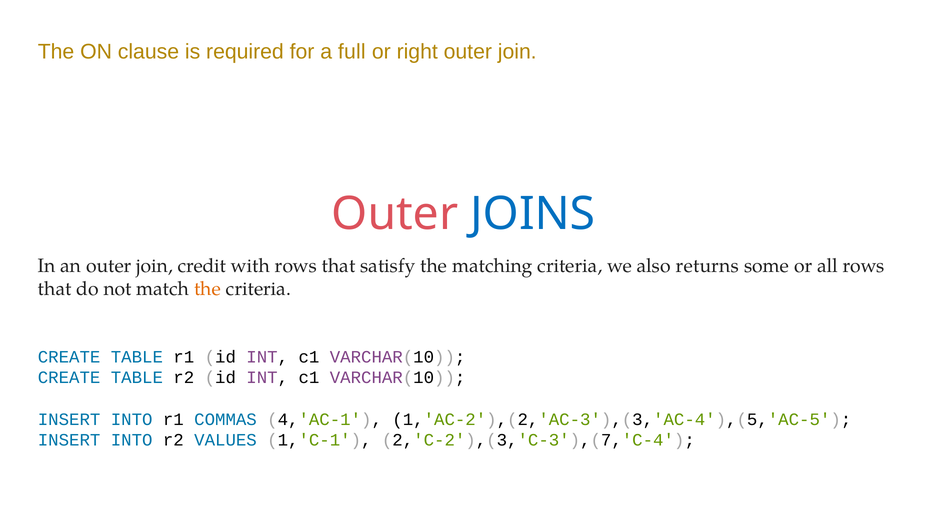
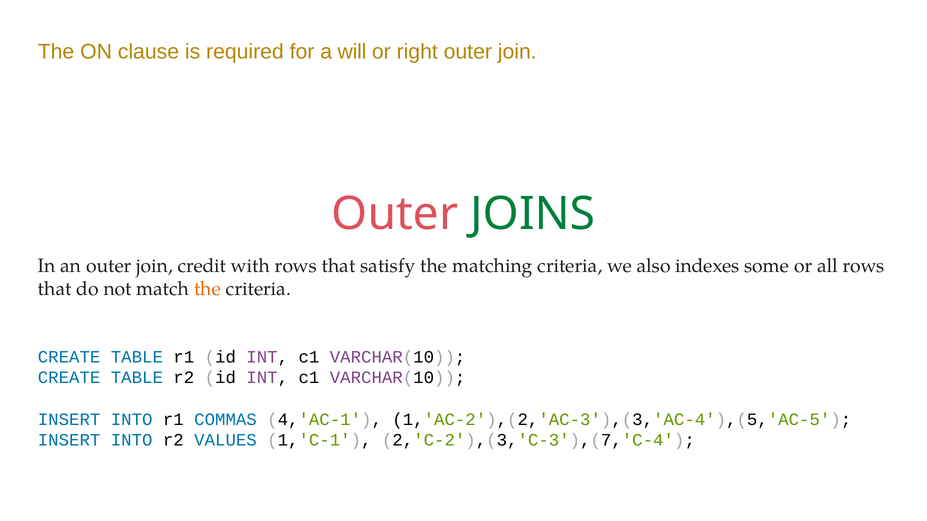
full: full -> will
JOINS colour: blue -> green
returns: returns -> indexes
